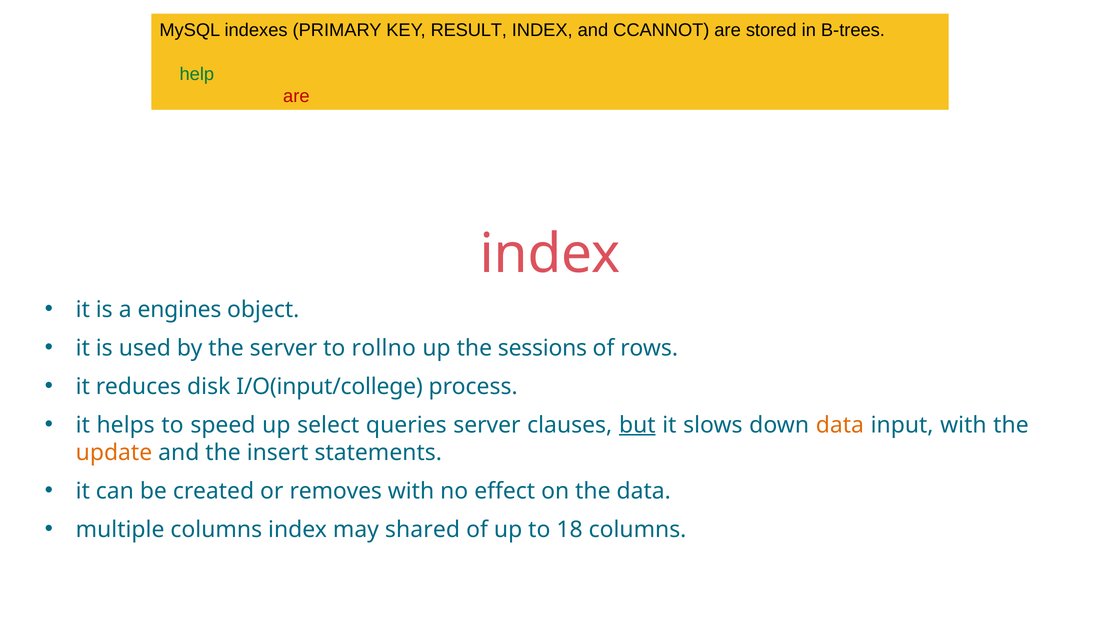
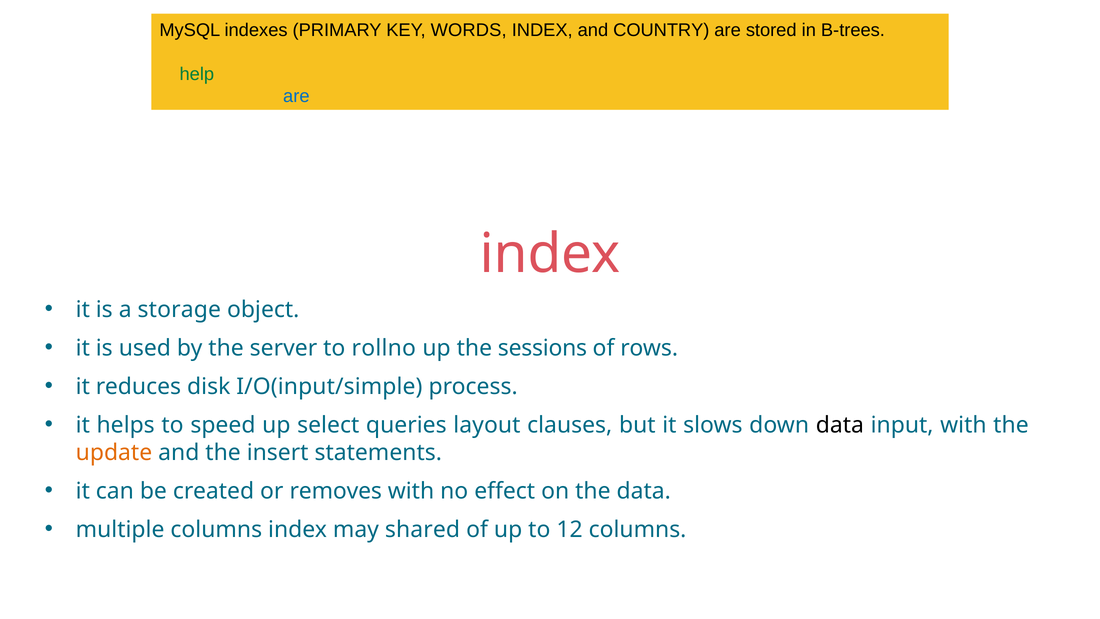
KEY RESULT: RESULT -> WORDS
CCANNOT: CCANNOT -> COUNTRY
are at (296, 96) colour: red -> blue
engines: engines -> storage
I/O(input/college: I/O(input/college -> I/O(input/simple
queries server: server -> layout
but underline: present -> none
data at (840, 425) colour: orange -> black
18: 18 -> 12
